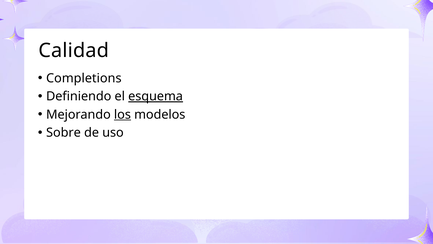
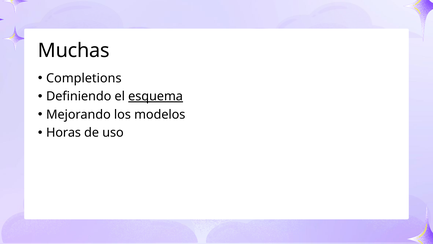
Calidad: Calidad -> Muchas
los underline: present -> none
Sobre: Sobre -> Horas
